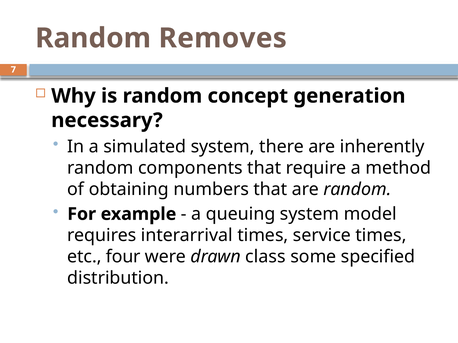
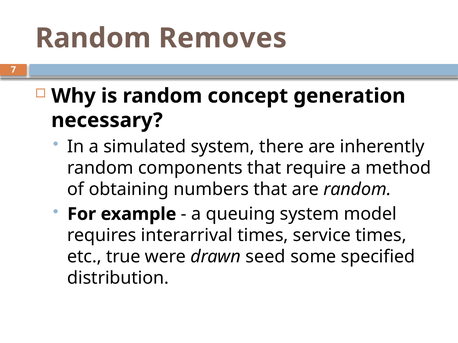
four: four -> true
class: class -> seed
